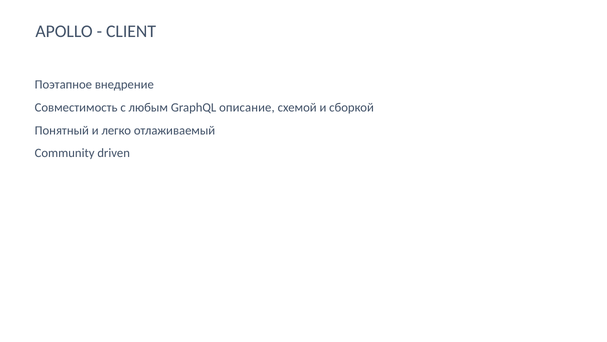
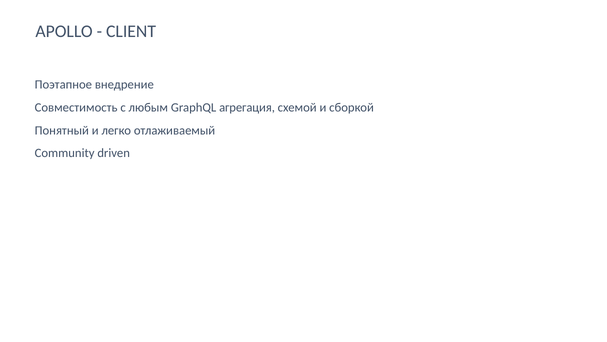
описание: описание -> агрегация
